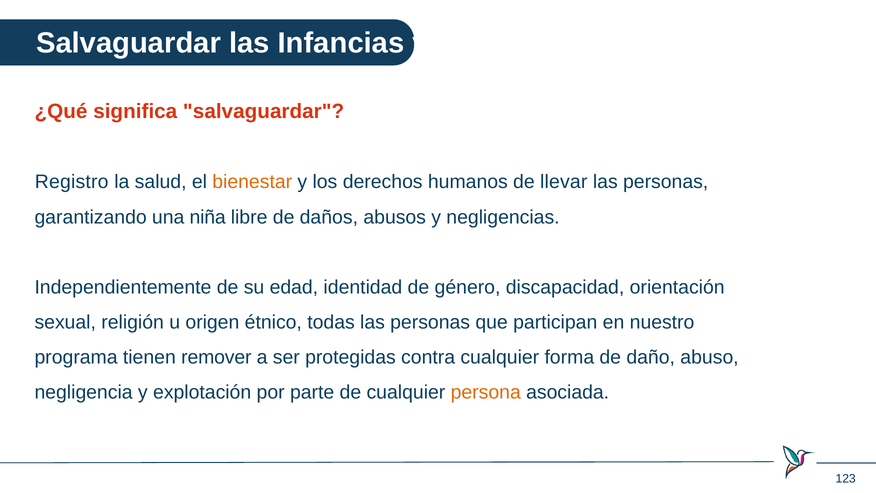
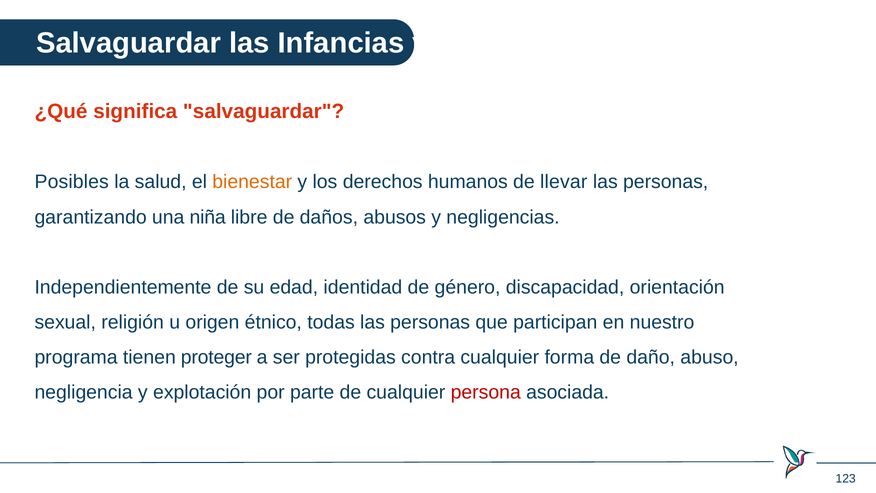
Registro: Registro -> Posibles
remover: remover -> proteger
persona colour: orange -> red
